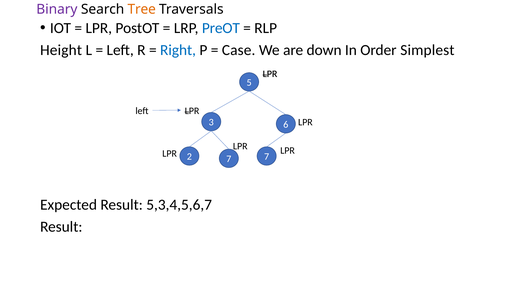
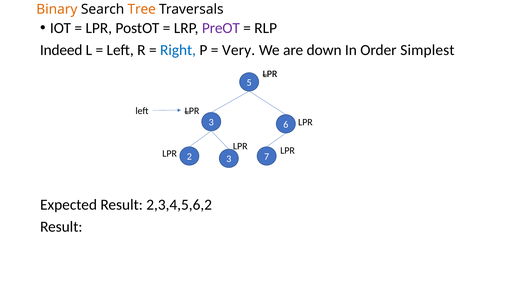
Binary colour: purple -> orange
PreOT colour: blue -> purple
Height: Height -> Indeed
Case: Case -> Very
2 7: 7 -> 3
5,3,4,5,6,7: 5,3,4,5,6,7 -> 2,3,4,5,6,2
